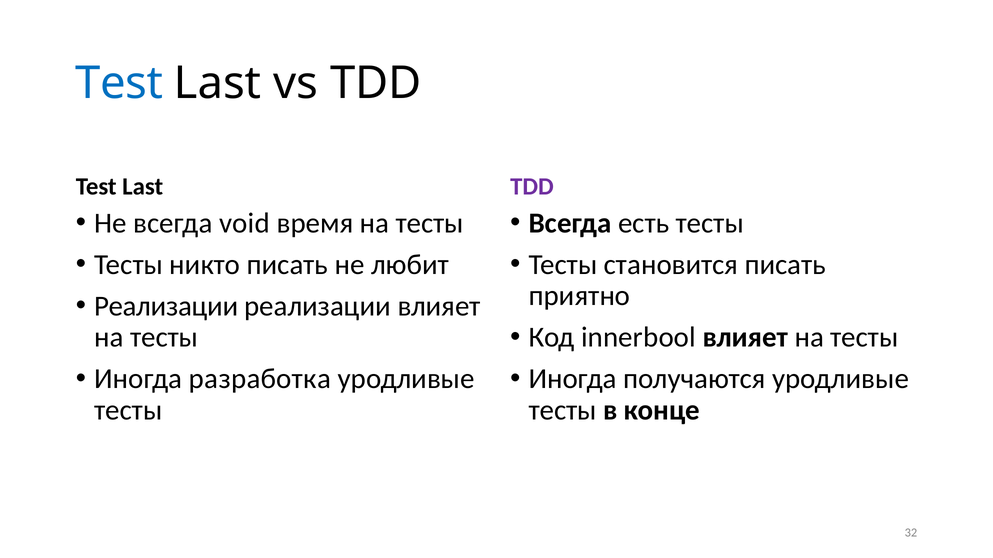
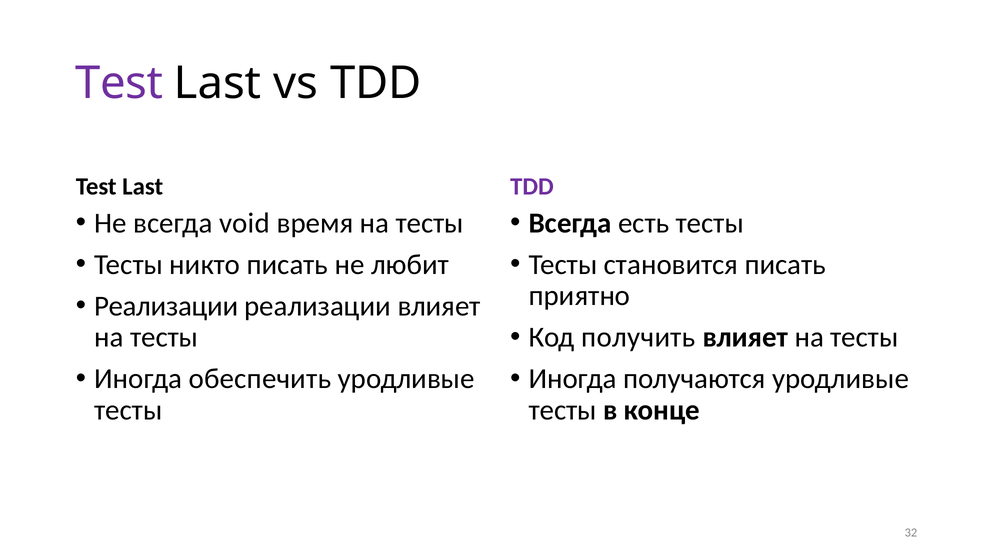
Test at (119, 83) colour: blue -> purple
innerbool: innerbool -> получить
разработка: разработка -> обеспечить
